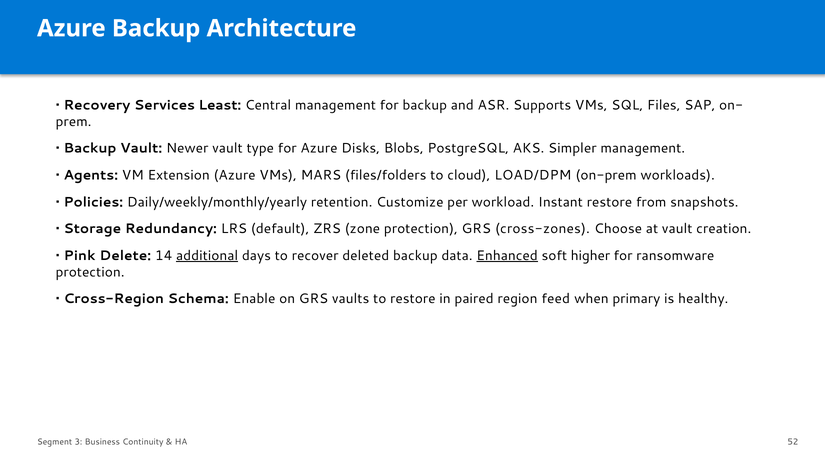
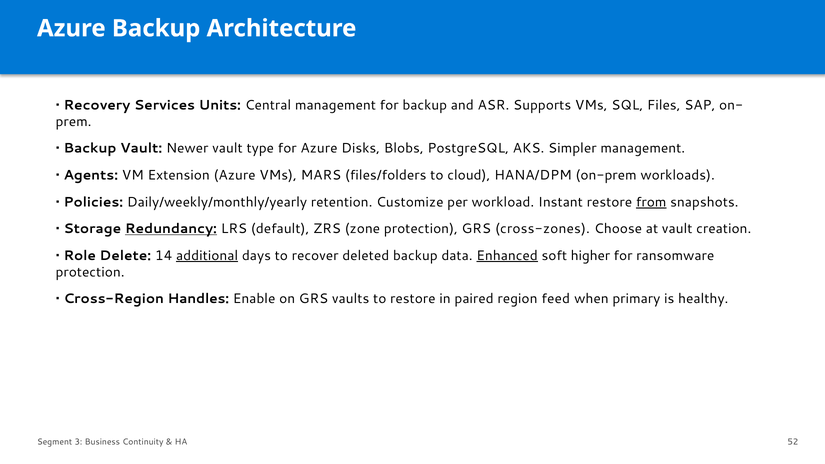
Least: Least -> Units
LOAD/DPM: LOAD/DPM -> HANA/DPM
from underline: none -> present
Redundancy underline: none -> present
Pink: Pink -> Role
Schema: Schema -> Handles
